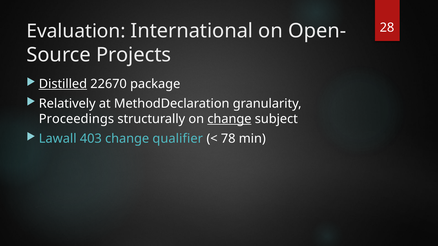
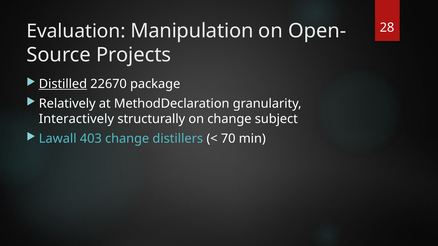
International: International -> Manipulation
Proceedings: Proceedings -> Interactively
change at (229, 119) underline: present -> none
qualifier: qualifier -> distillers
78: 78 -> 70
